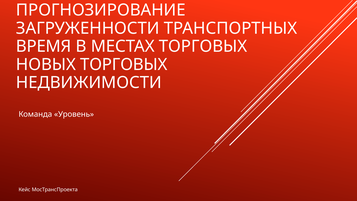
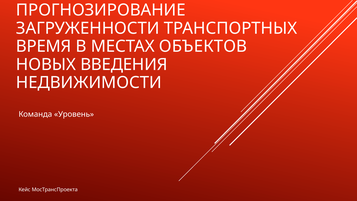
МЕСТАХ ТОРГОВЫХ: ТОРГОВЫХ -> ОБЪЕКТОВ
НОВЫХ ТОРГОВЫХ: ТОРГОВЫХ -> ВВЕДЕНИЯ
